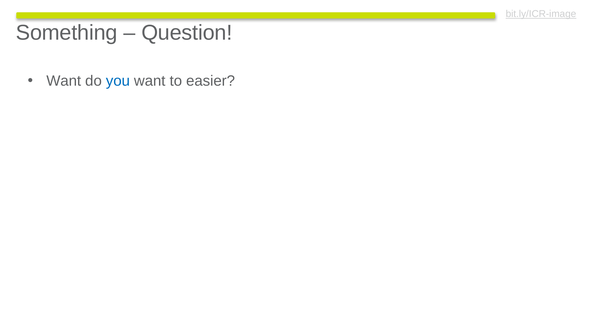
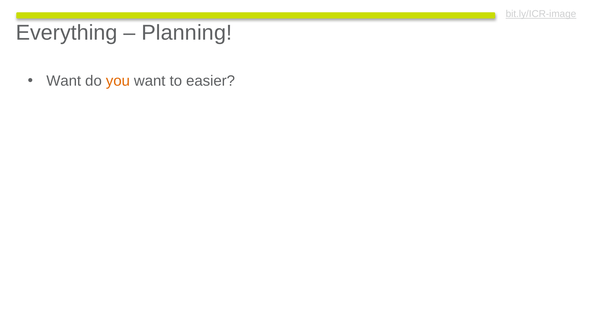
Something: Something -> Everything
Question: Question -> Planning
you colour: blue -> orange
